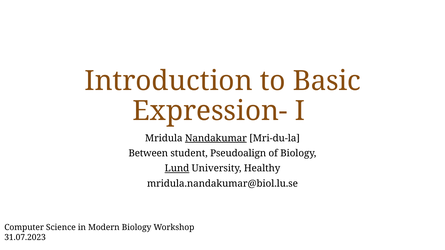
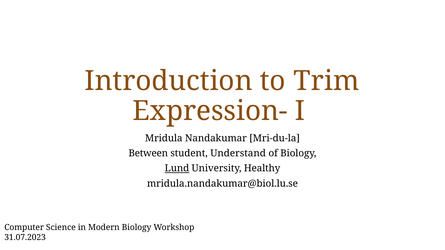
Basic: Basic -> Trim
Nandakumar underline: present -> none
Pseudoalign: Pseudoalign -> Understand
